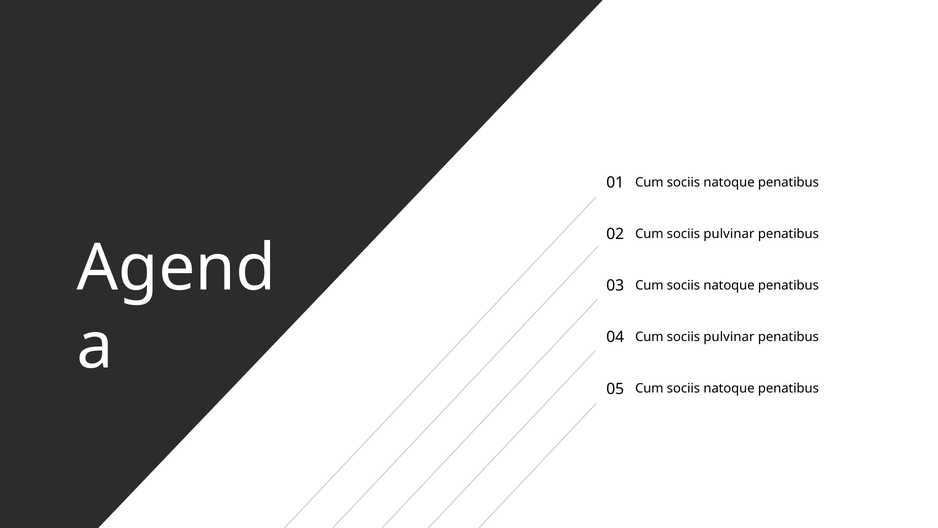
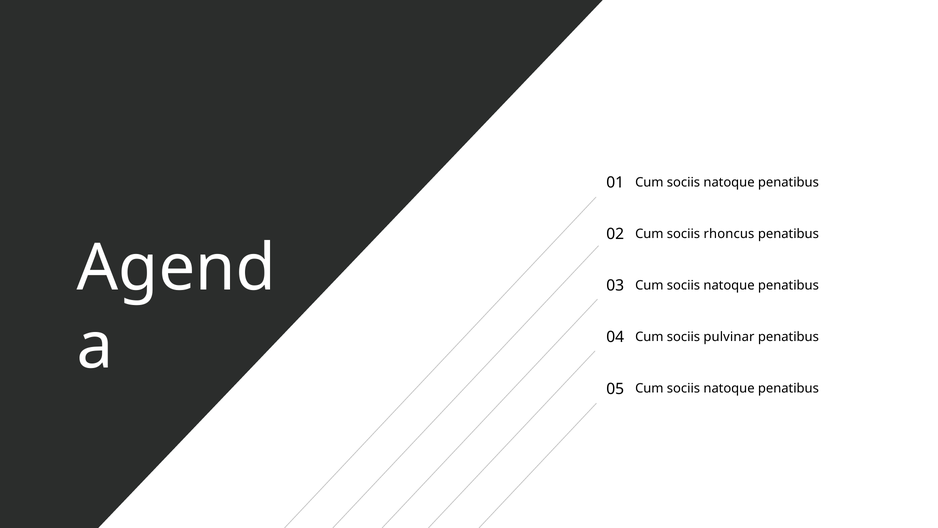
pulvinar at (729, 234): pulvinar -> rhoncus
